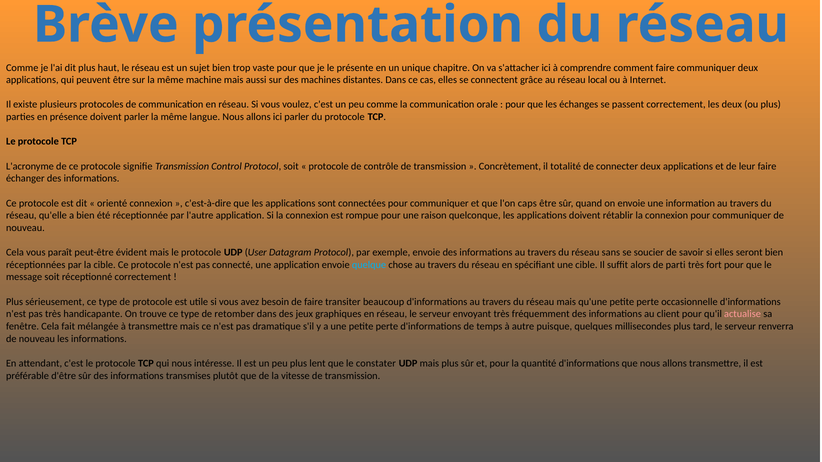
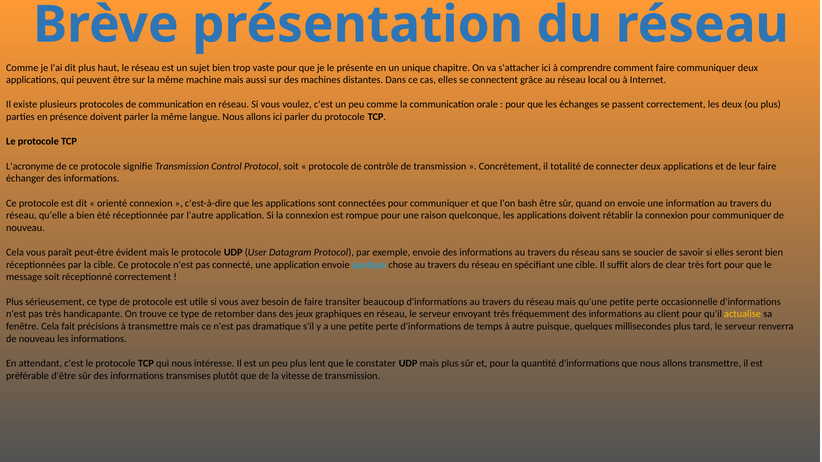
caps: caps -> bash
parti: parti -> clear
actualise colour: pink -> yellow
mélangée: mélangée -> précisions
